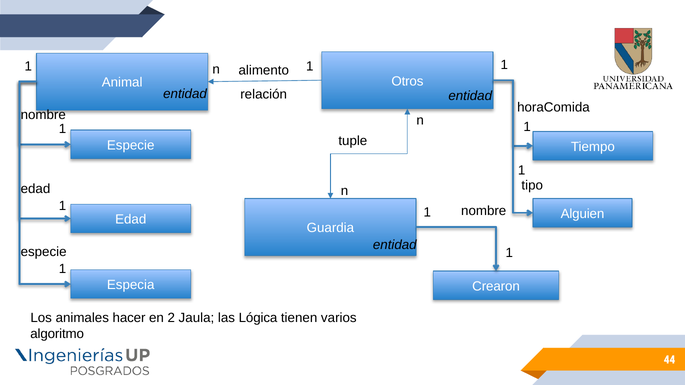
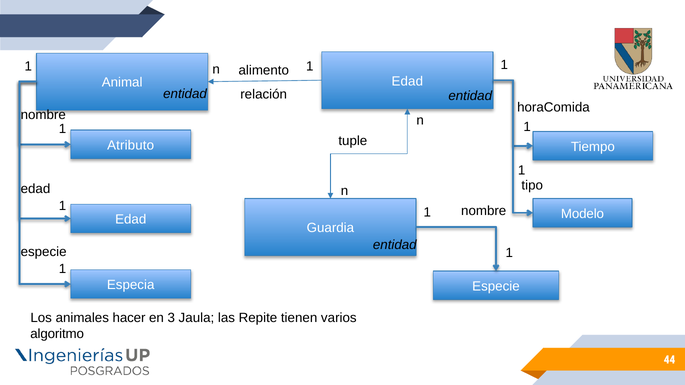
Otros at (407, 81): Otros -> Edad
Especie at (131, 145): Especie -> Atributo
Alguien: Alguien -> Modelo
Crearon at (496, 286): Crearon -> Especie
2: 2 -> 3
Lógica: Lógica -> Repite
